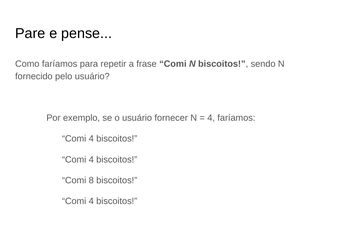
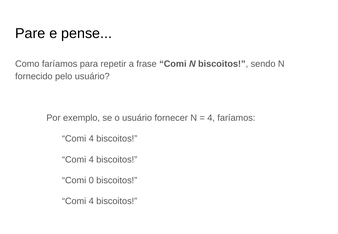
8: 8 -> 0
